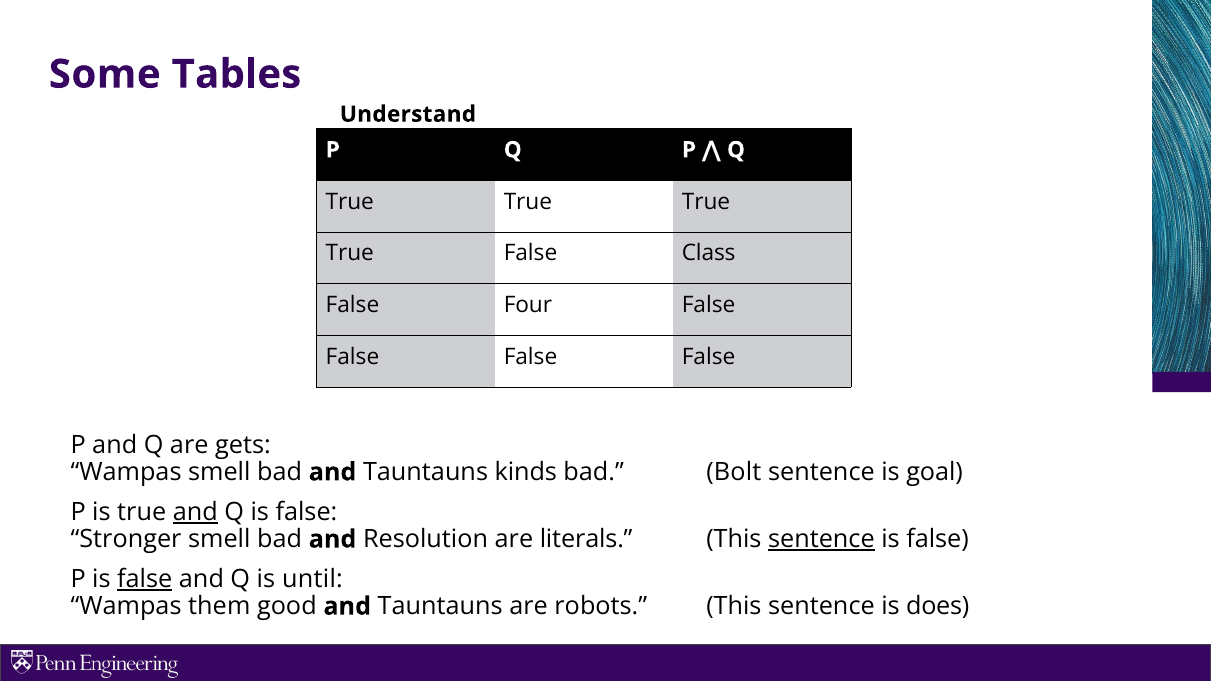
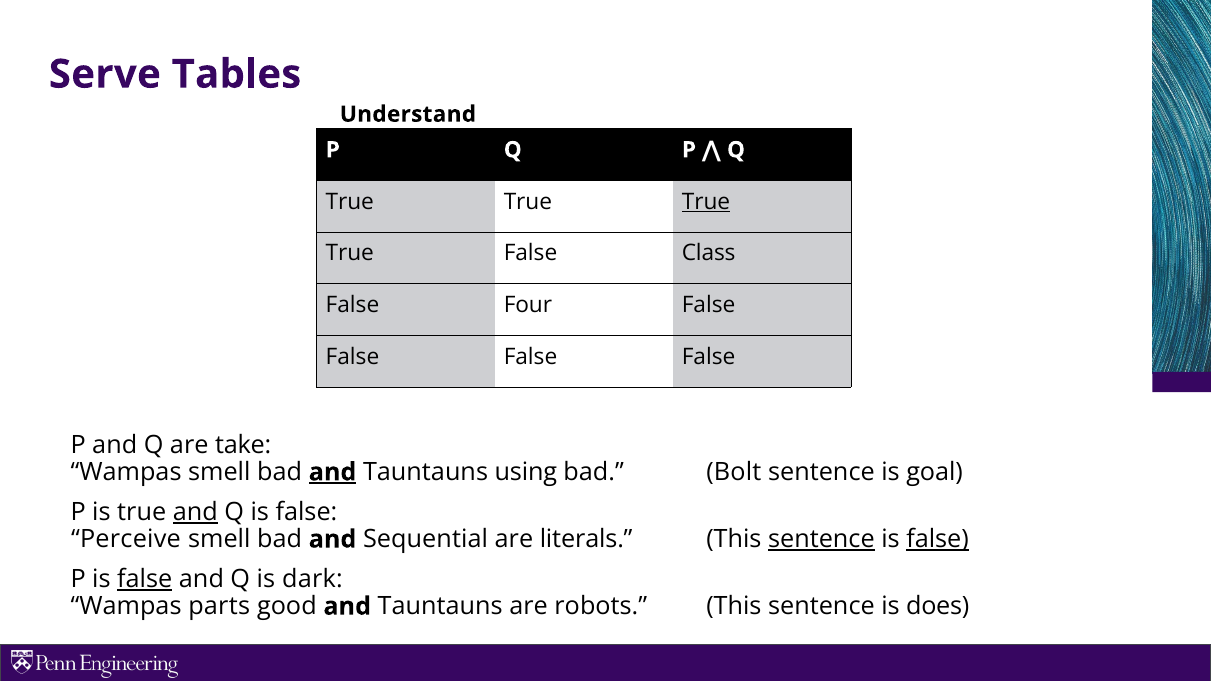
Some: Some -> Serve
True at (706, 202) underline: none -> present
gets: gets -> take
and at (333, 472) underline: none -> present
kinds: kinds -> using
Stronger: Stronger -> Perceive
Resolution: Resolution -> Sequential
false at (938, 539) underline: none -> present
until: until -> dark
them: them -> parts
